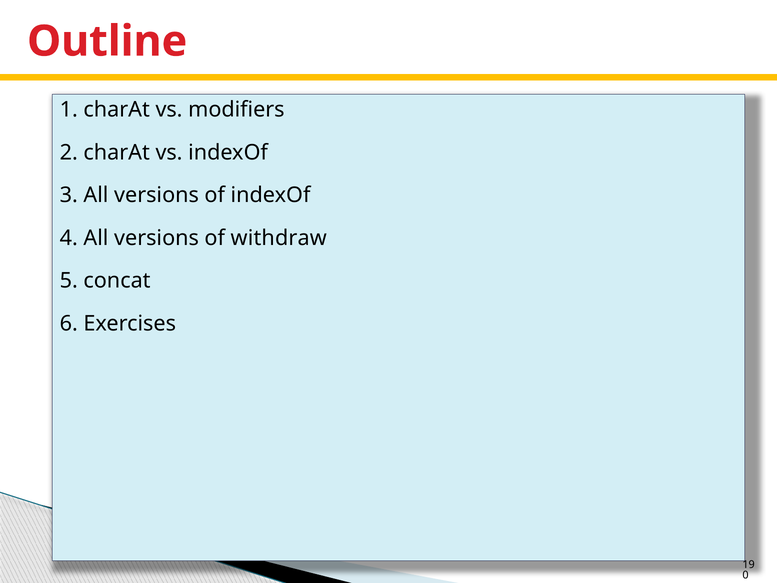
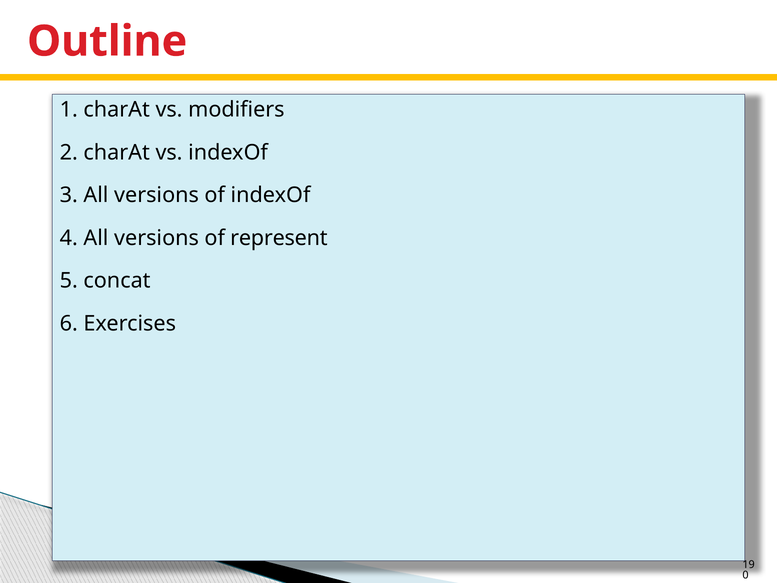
withdraw: withdraw -> represent
